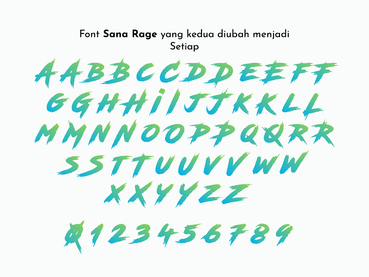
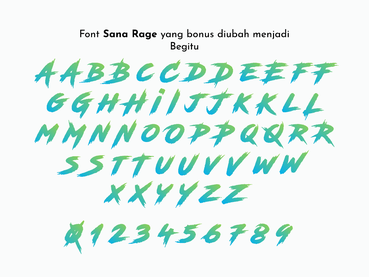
kedua: kedua -> bonus
Setiap: Setiap -> Begitu
